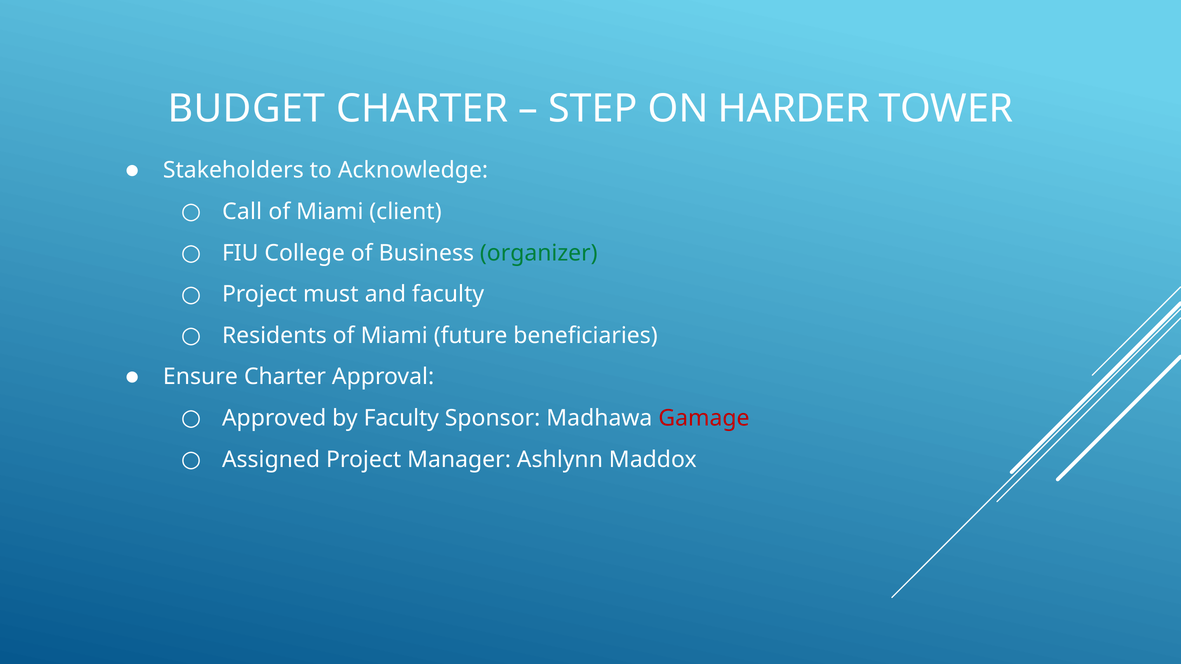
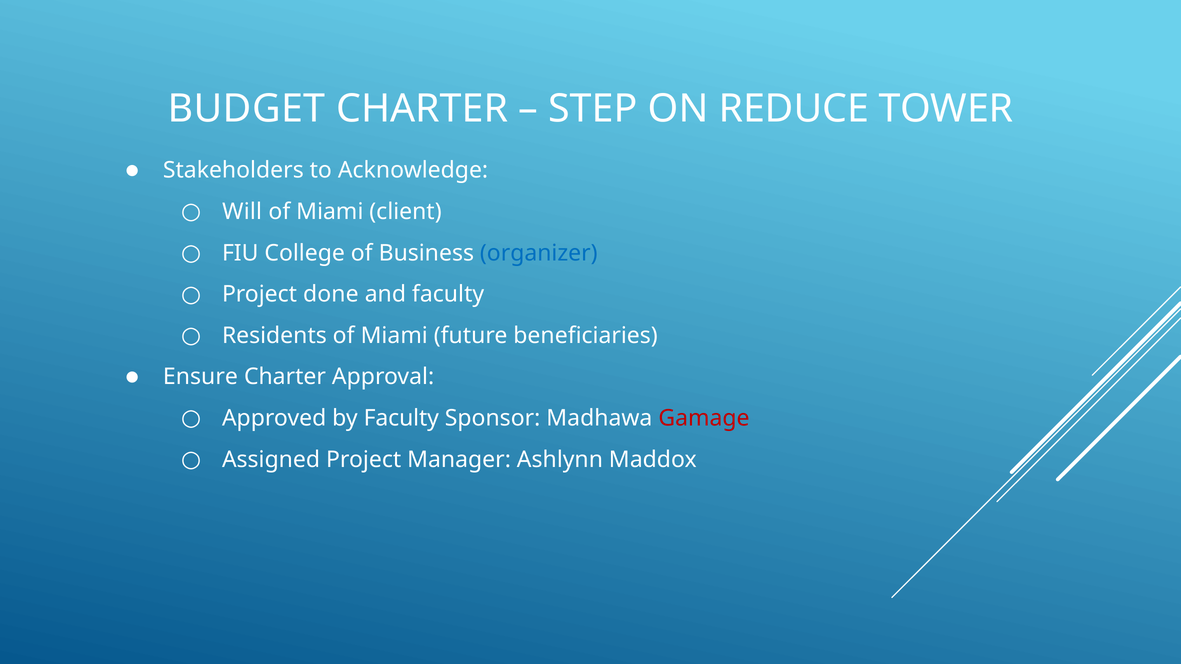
HARDER: HARDER -> REDUCE
Call: Call -> Will
organizer colour: green -> blue
must: must -> done
